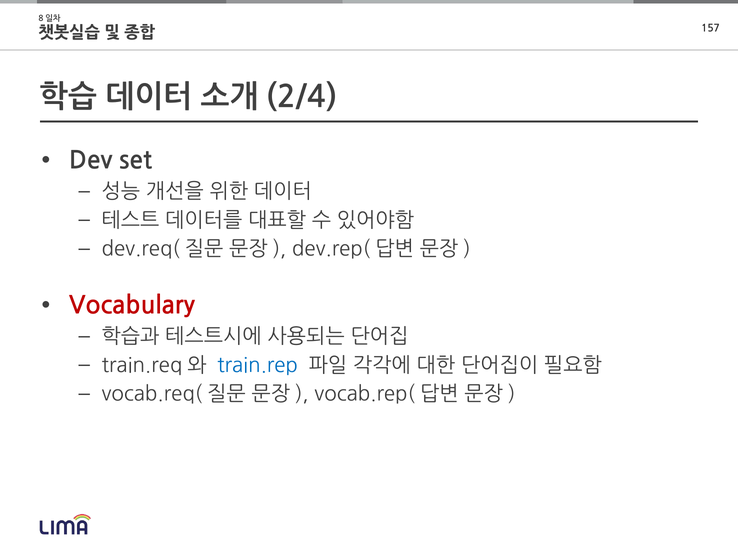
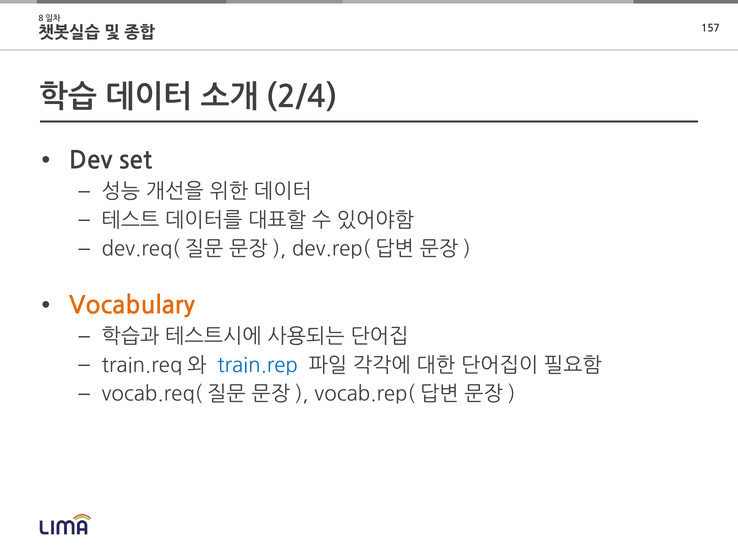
Vocabulary colour: red -> orange
